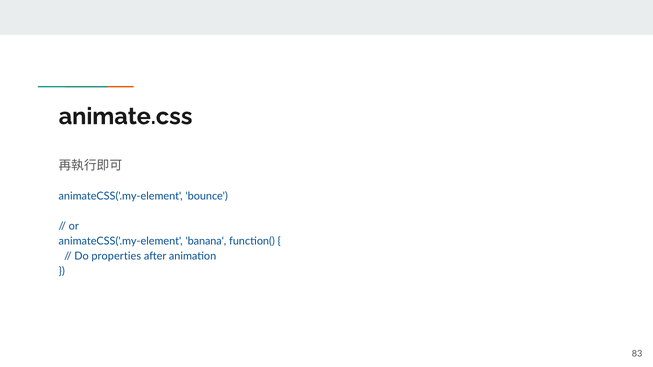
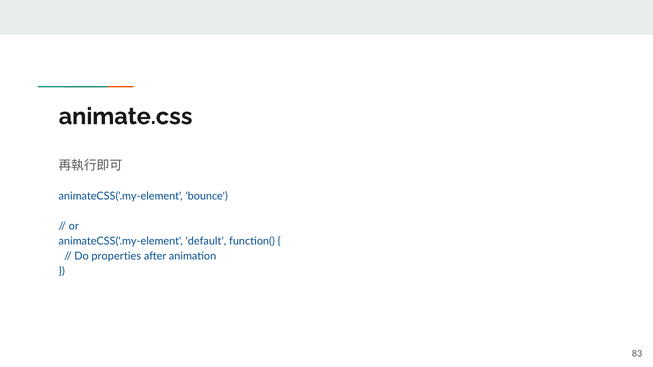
banana: banana -> default
